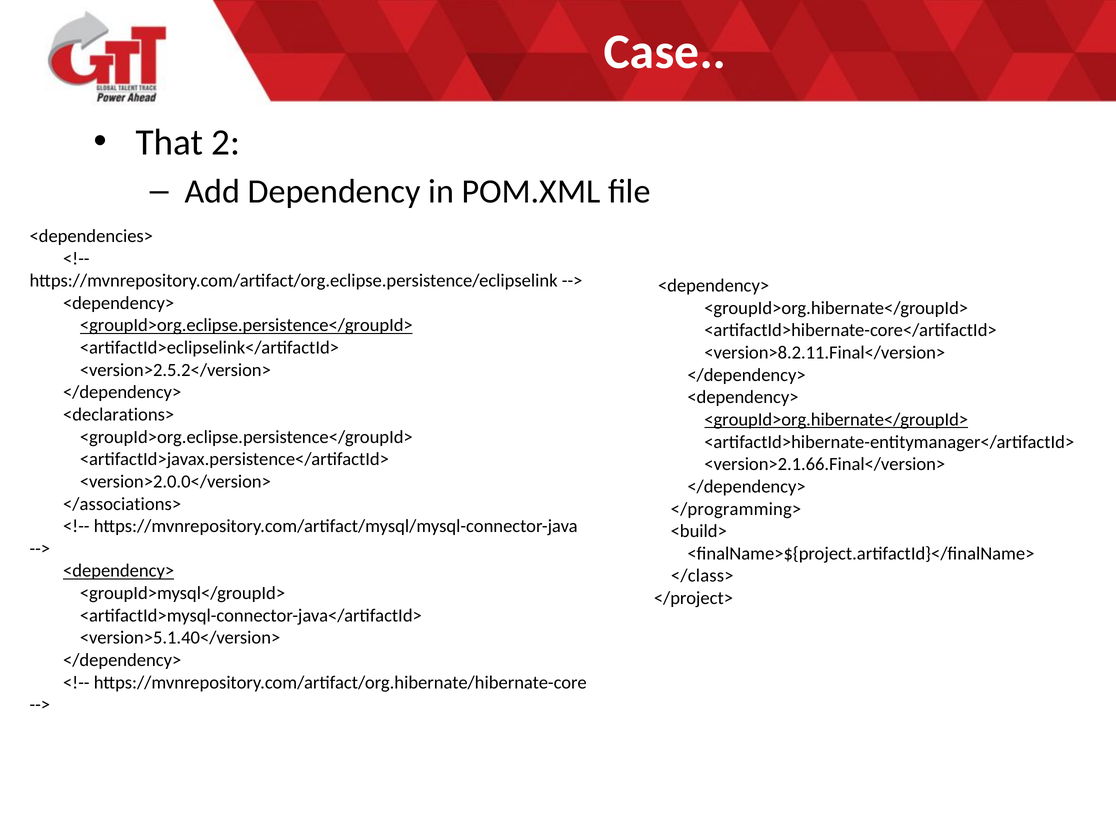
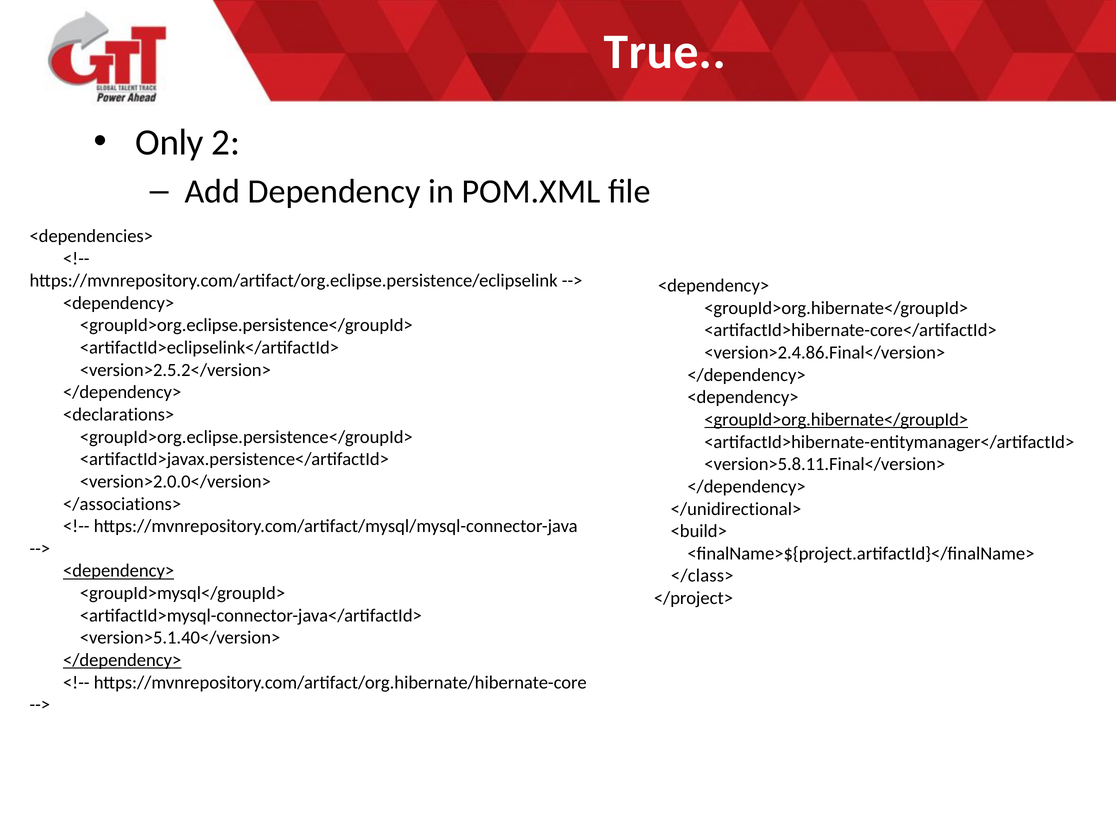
Case: Case -> True
That: That -> Only
<groupId>org.eclipse.persistence</groupId> at (246, 325) underline: present -> none
<version>8.2.11.Final</version>: <version>8.2.11.Final</version> -> <version>2.4.86.Final</version>
<version>2.1.66.Final</version>: <version>2.1.66.Final</version> -> <version>5.8.11.Final</version>
</programming>: </programming> -> </unidirectional>
</dependency> at (122, 660) underline: none -> present
